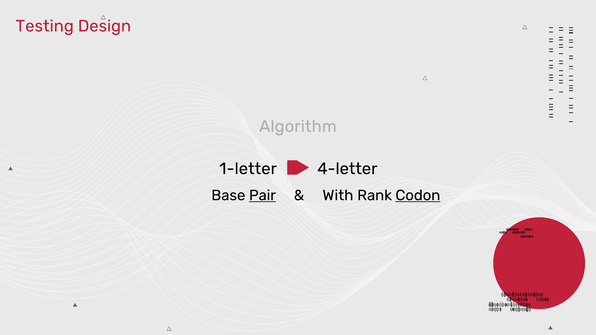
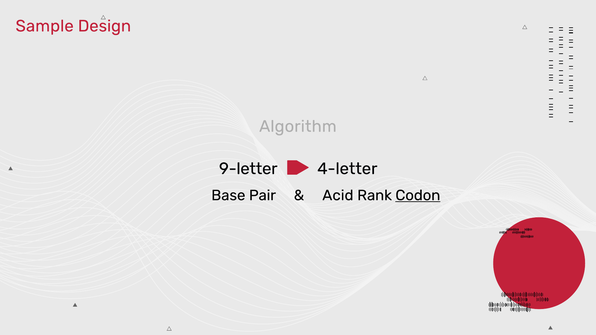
Testing: Testing -> Sample
1-letter: 1-letter -> 9-letter
Pair underline: present -> none
With: With -> Acid
